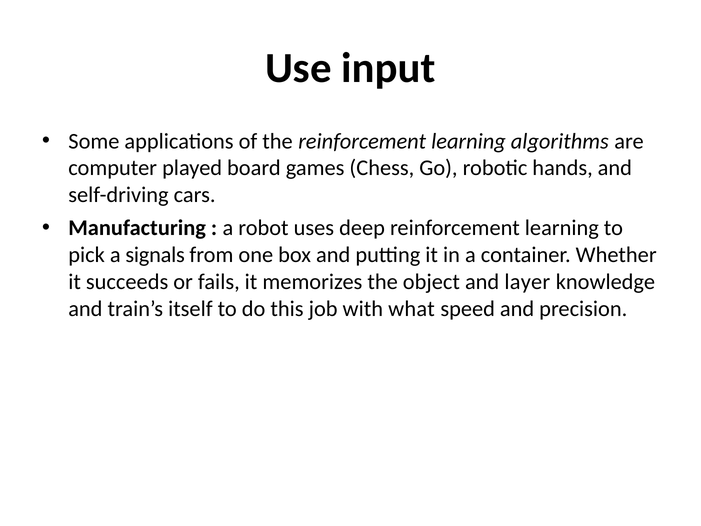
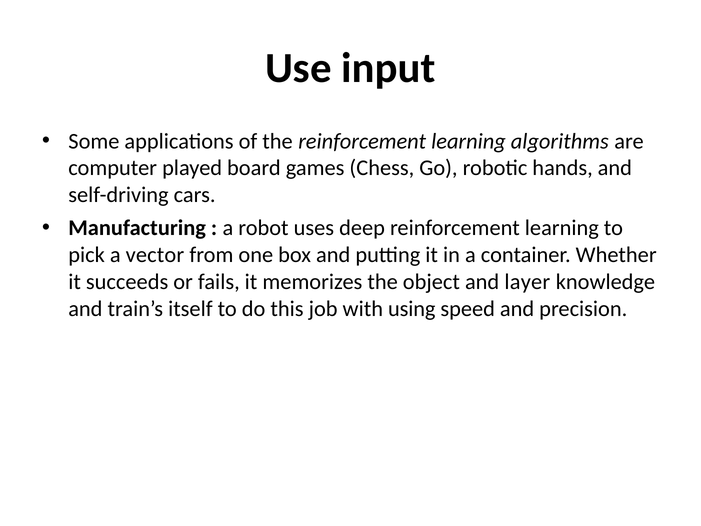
signals: signals -> vector
what: what -> using
